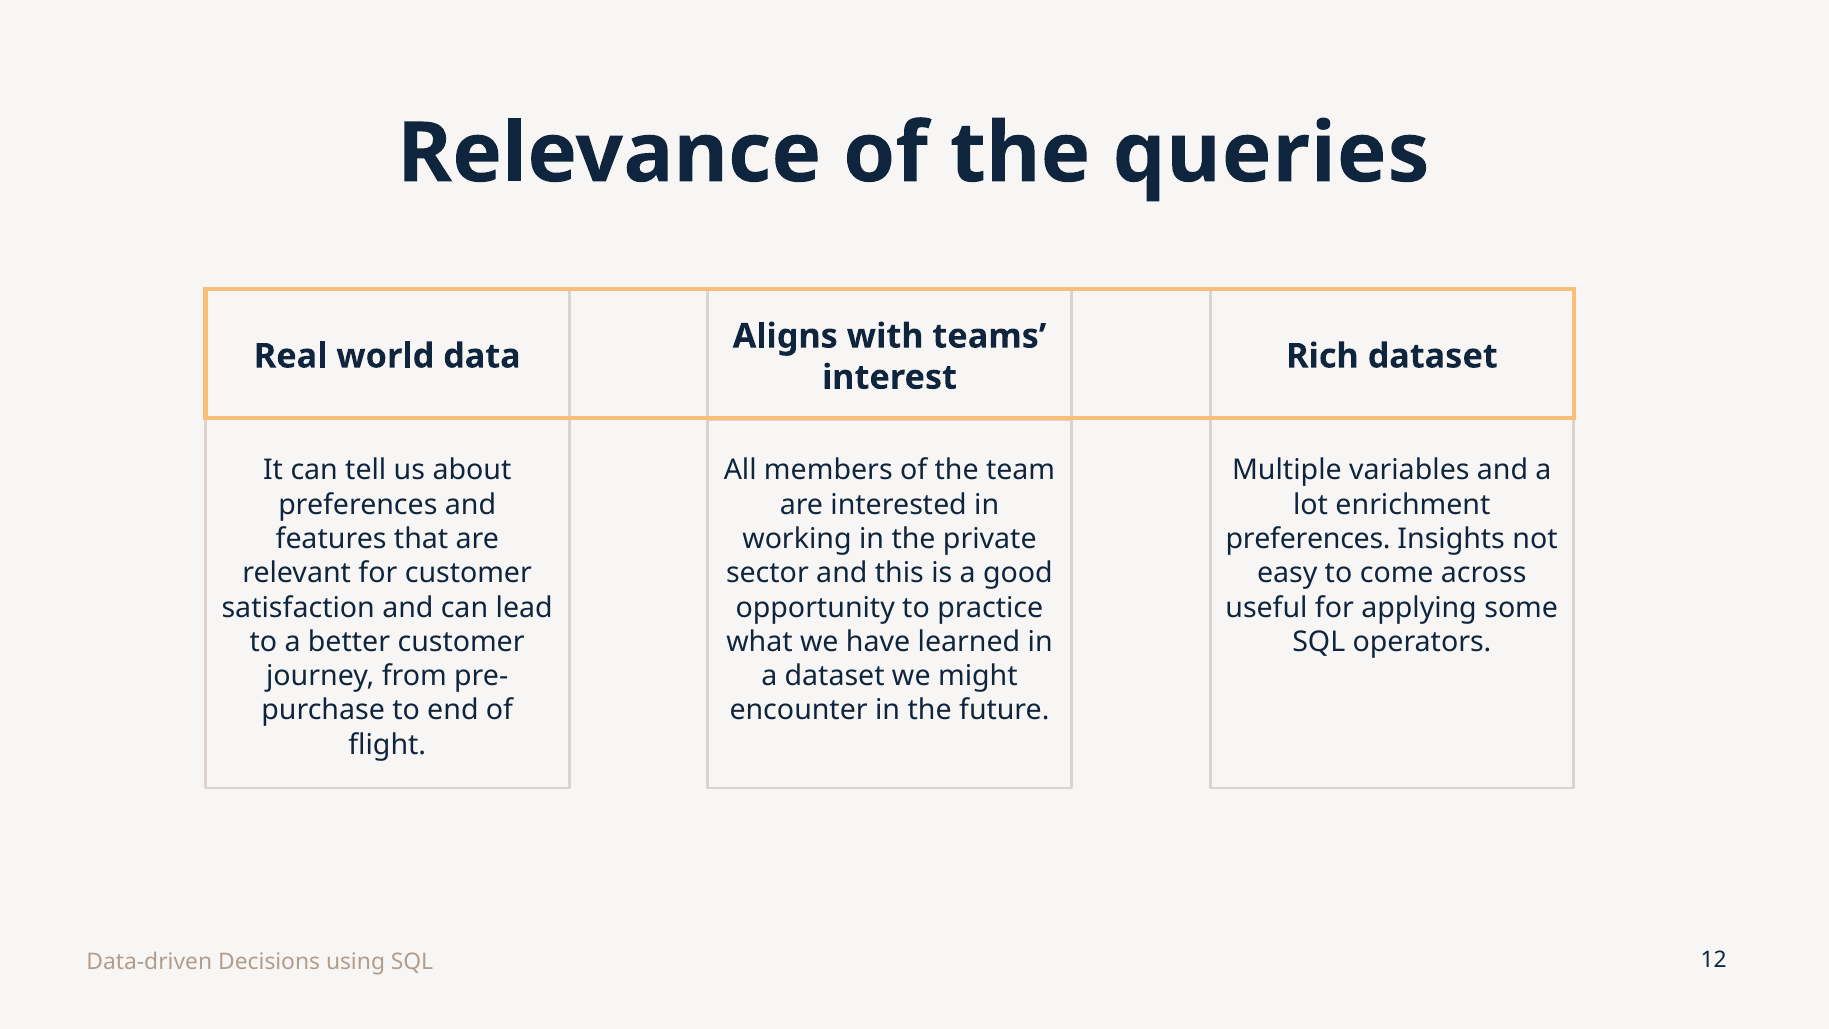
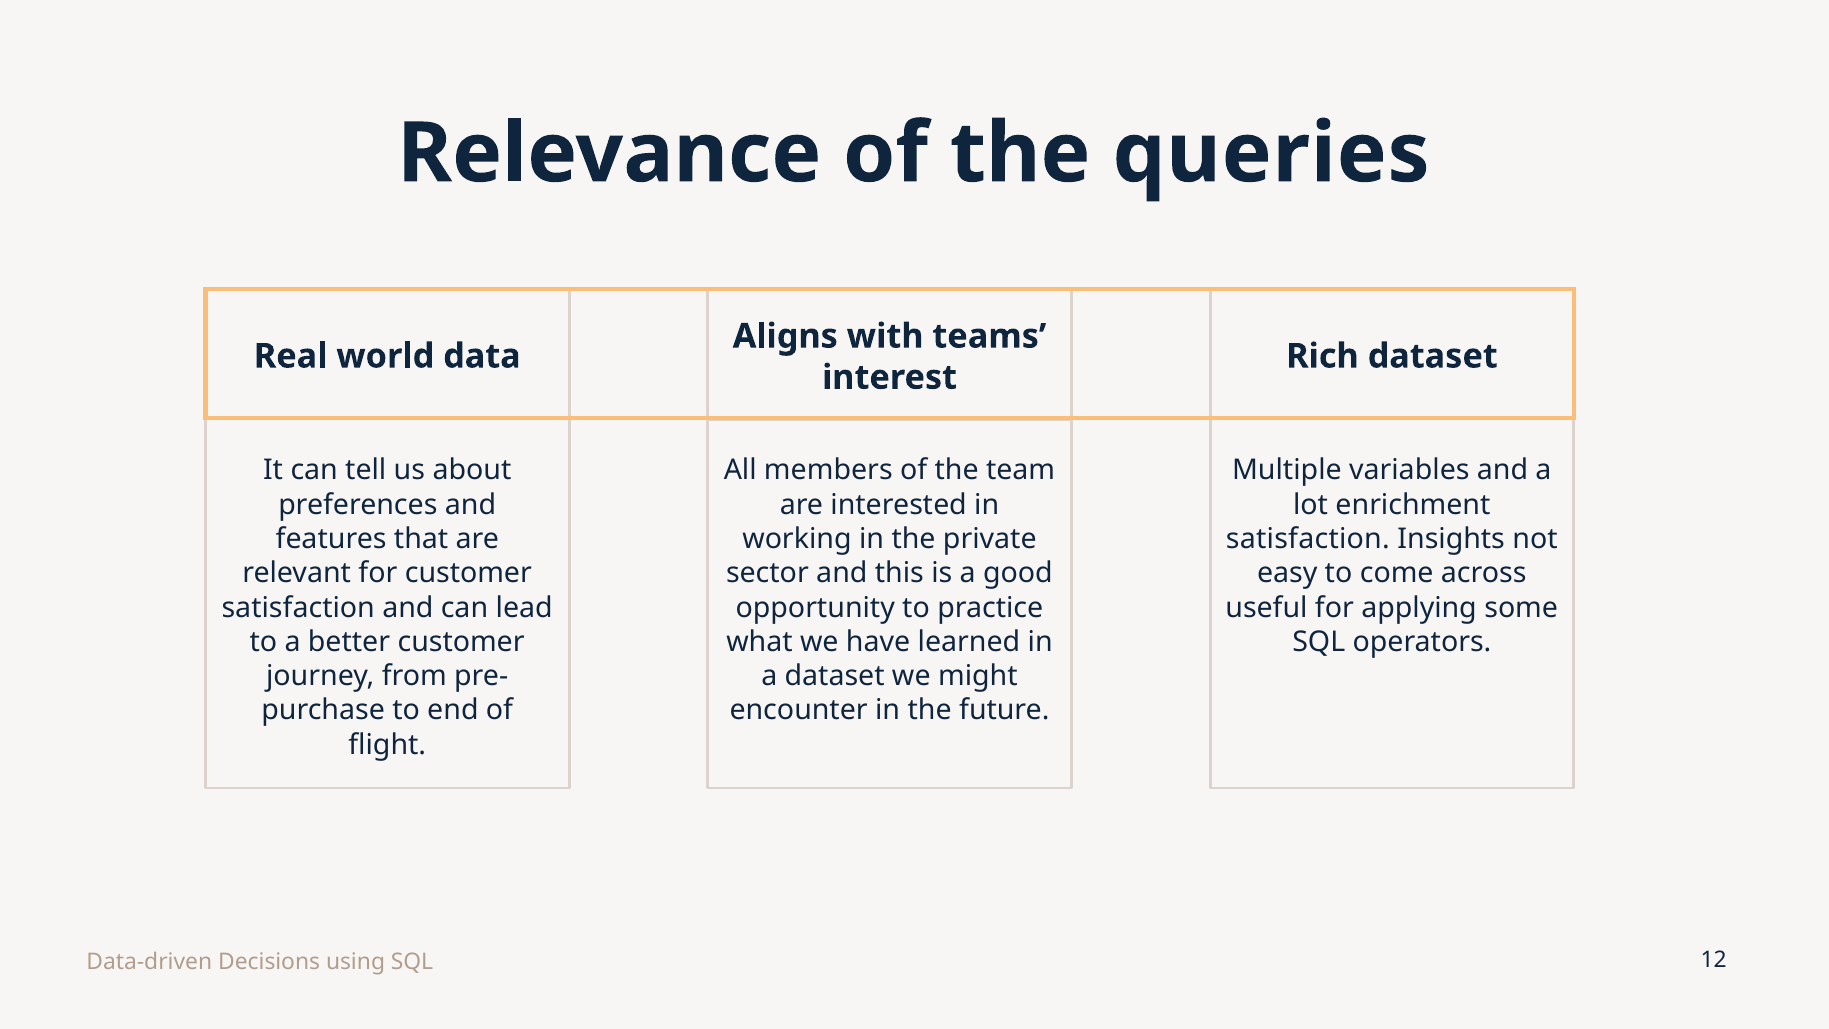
preferences at (1308, 539): preferences -> satisfaction
